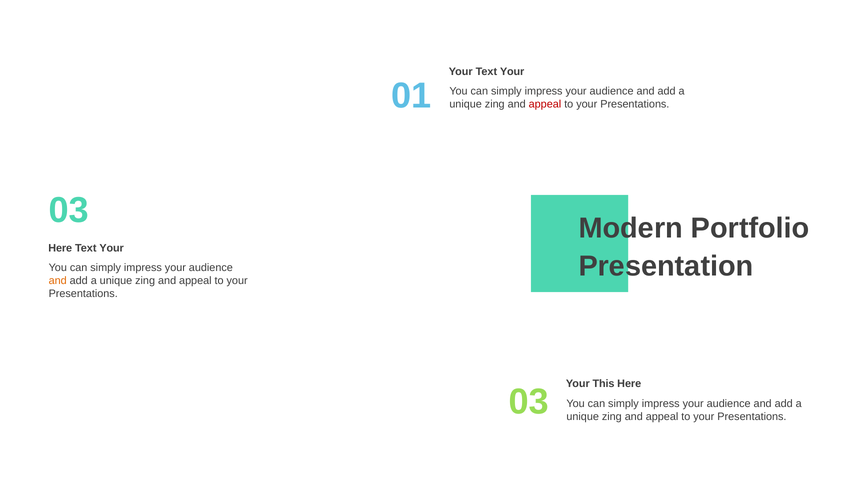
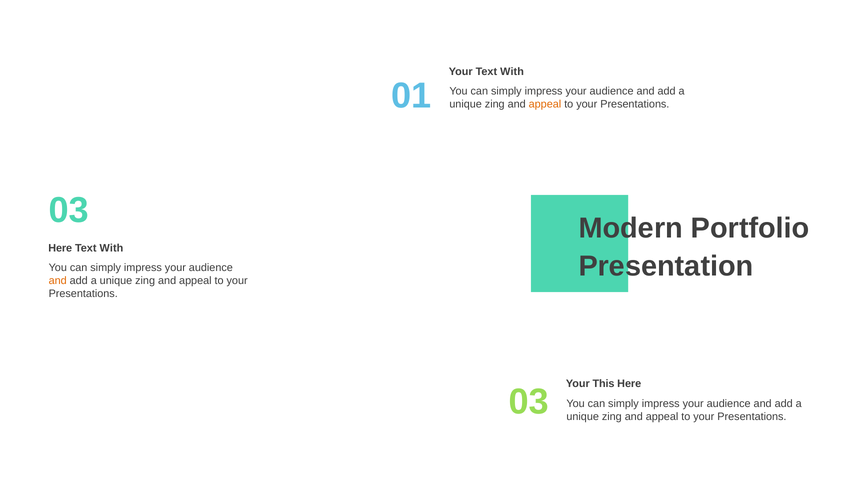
Your Text Your: Your -> With
appeal at (545, 104) colour: red -> orange
Your at (112, 248): Your -> With
